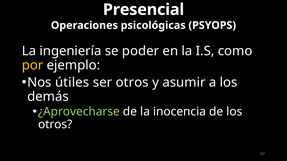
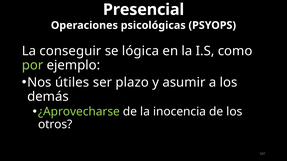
ingeniería: ingeniería -> conseguir
poder: poder -> lógica
por colour: yellow -> light green
ser otros: otros -> plazo
